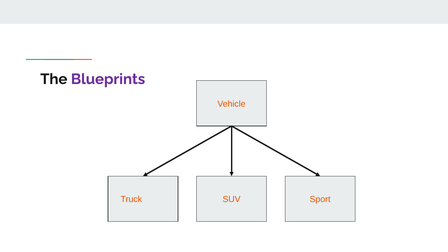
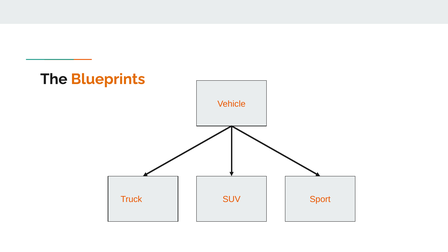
Blueprints colour: purple -> orange
